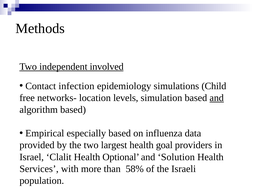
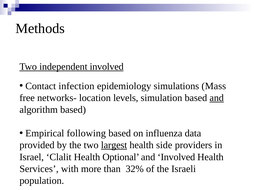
Child: Child -> Mass
especially: especially -> following
largest underline: none -> present
goal: goal -> side
and Solution: Solution -> Involved
58%: 58% -> 32%
